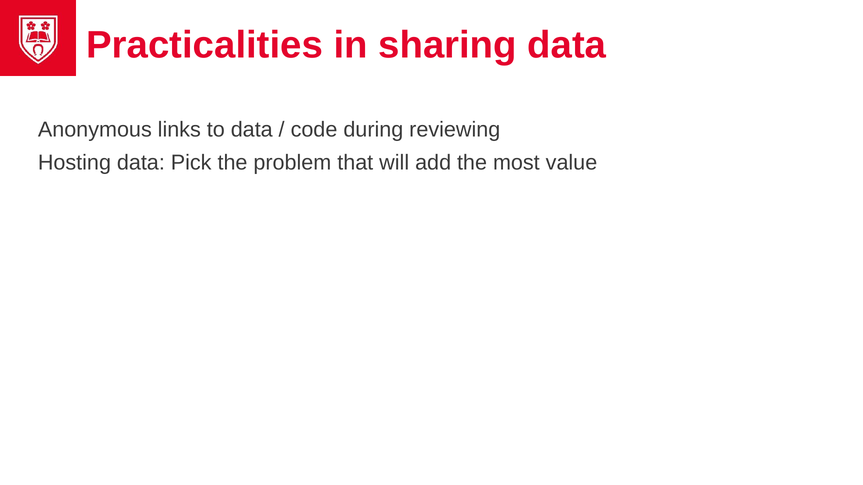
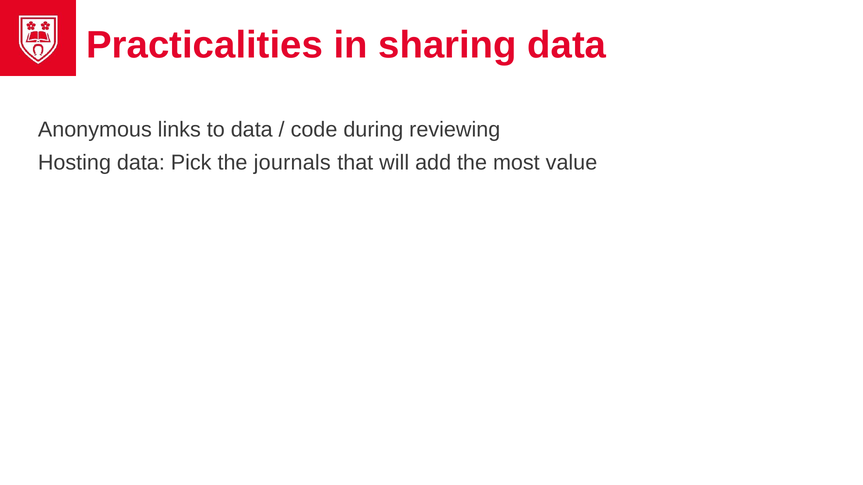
problem: problem -> journals
